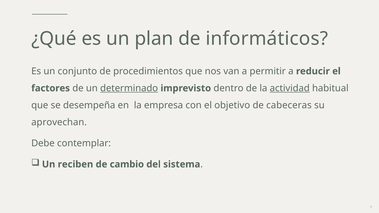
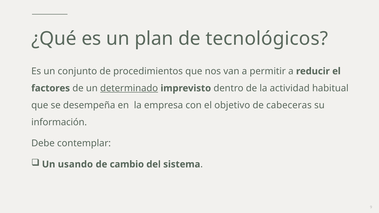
informáticos: informáticos -> tecnológicos
actividad underline: present -> none
aprovechan: aprovechan -> información
reciben: reciben -> usando
